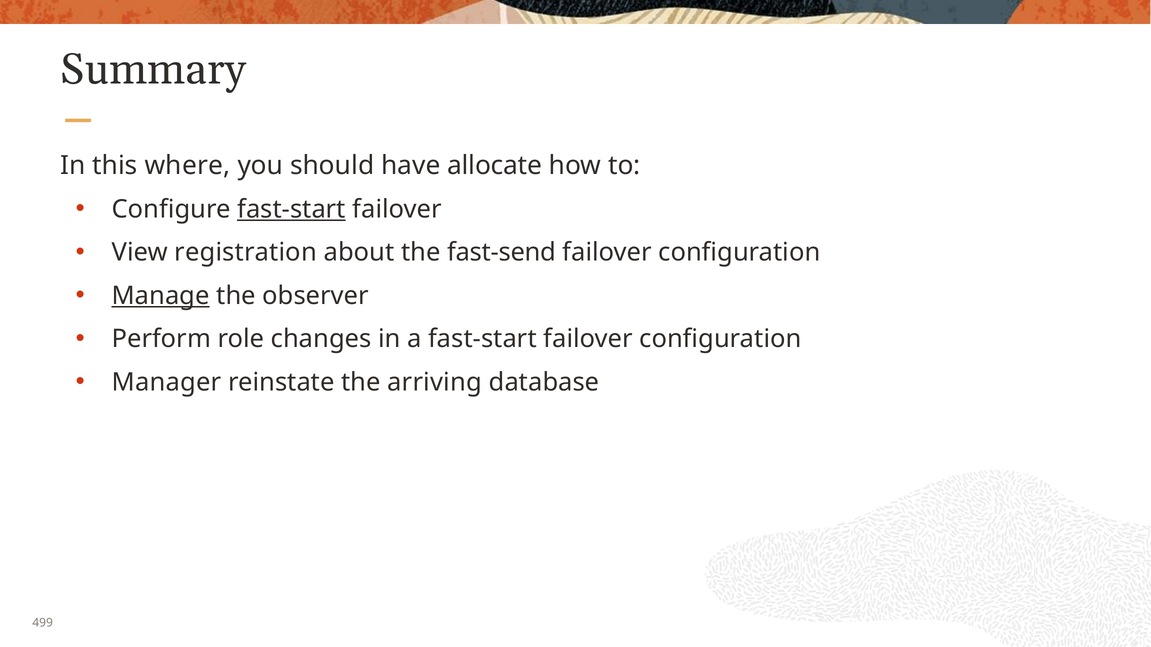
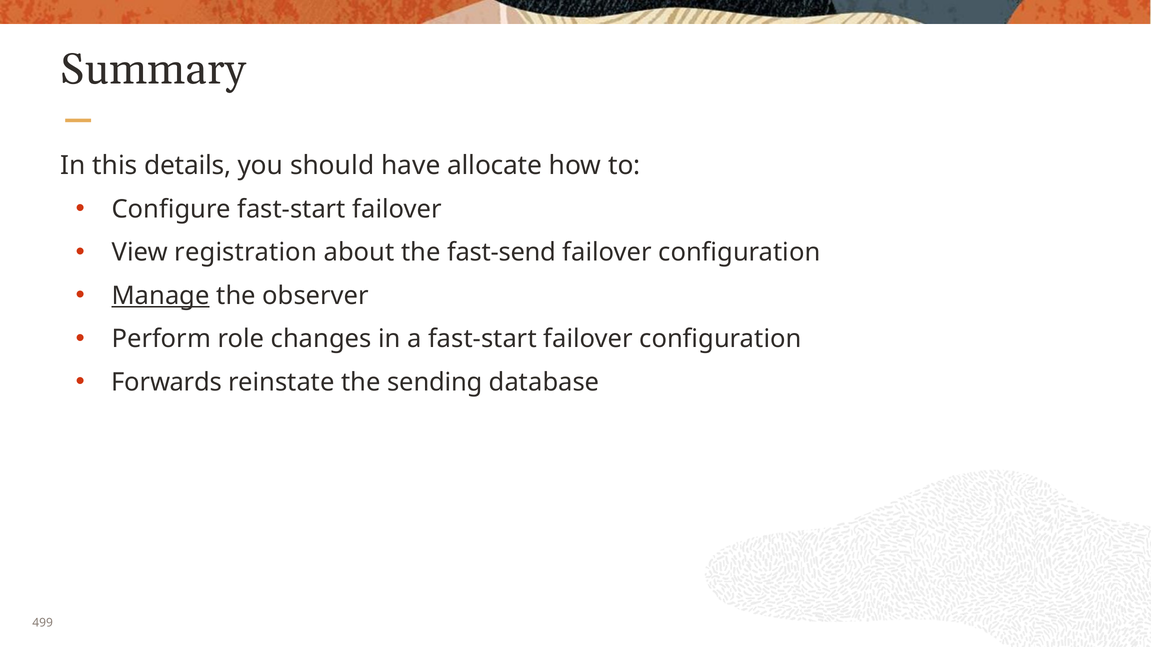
where: where -> details
fast-start at (291, 209) underline: present -> none
Manager: Manager -> Forwards
arriving: arriving -> sending
